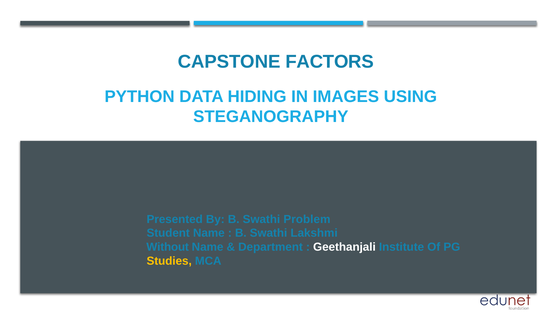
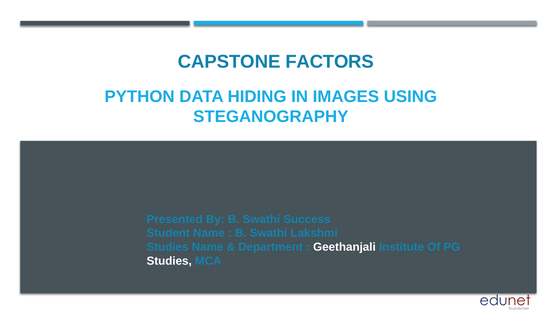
Problem: Problem -> Success
Without at (168, 247): Without -> Studies
Studies at (169, 261) colour: yellow -> white
